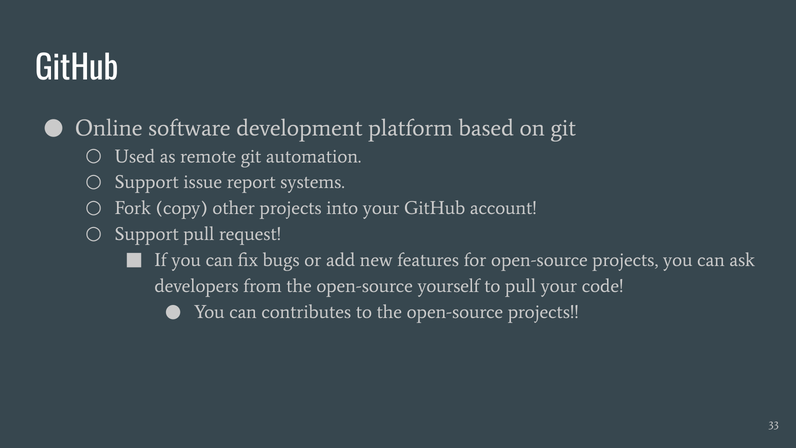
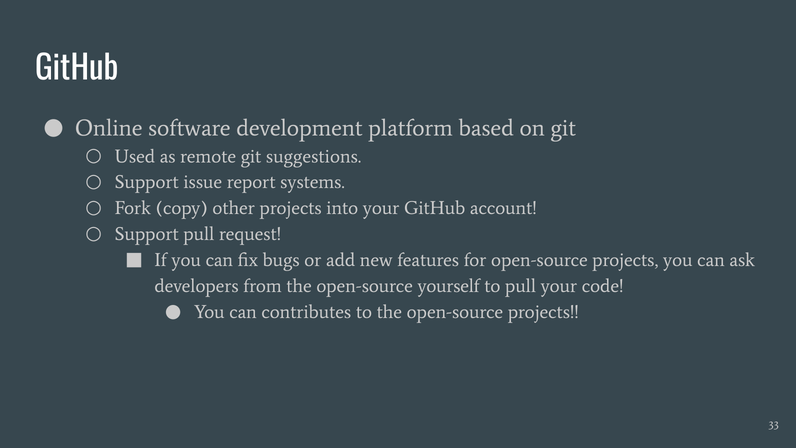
automation: automation -> suggestions
